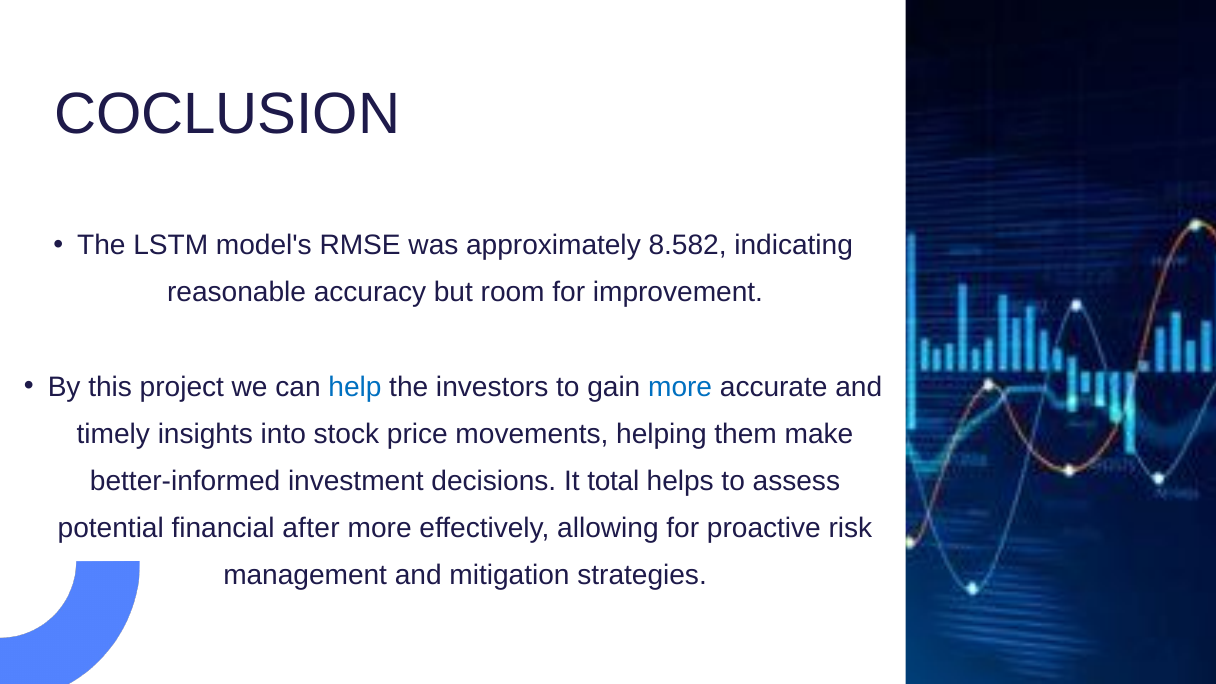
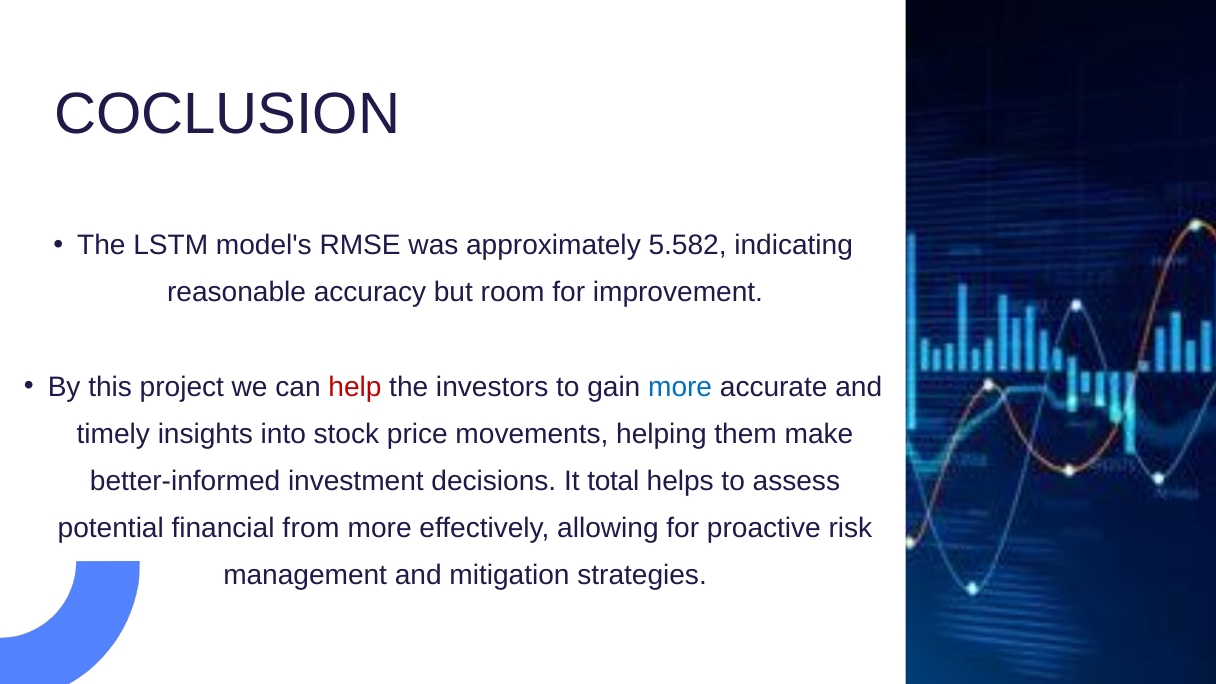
8.582: 8.582 -> 5.582
help colour: blue -> red
after: after -> from
